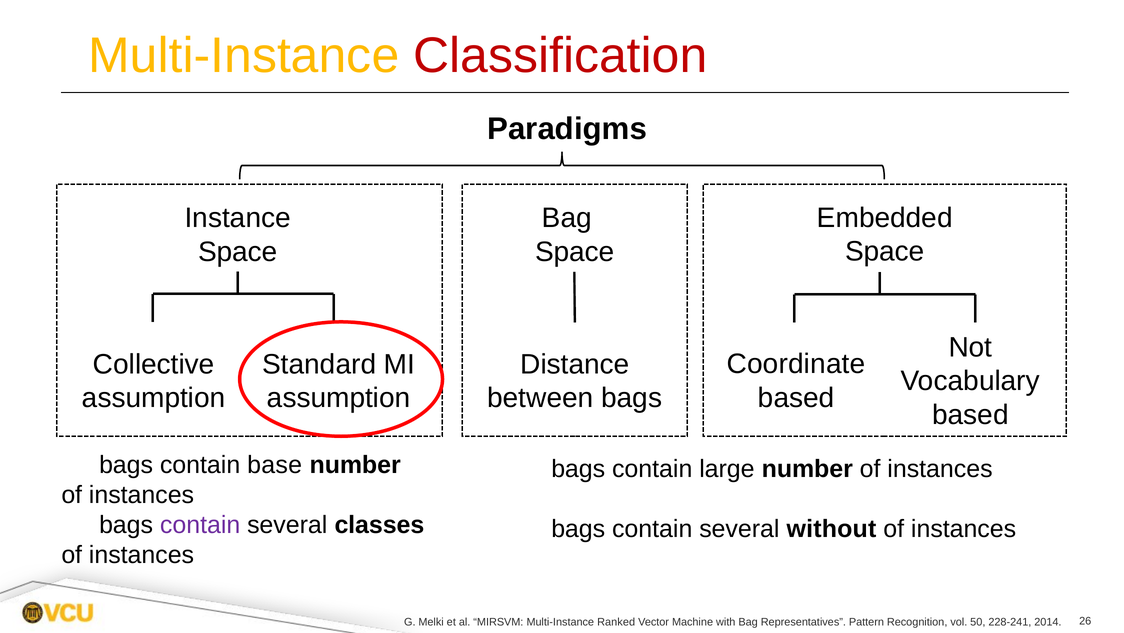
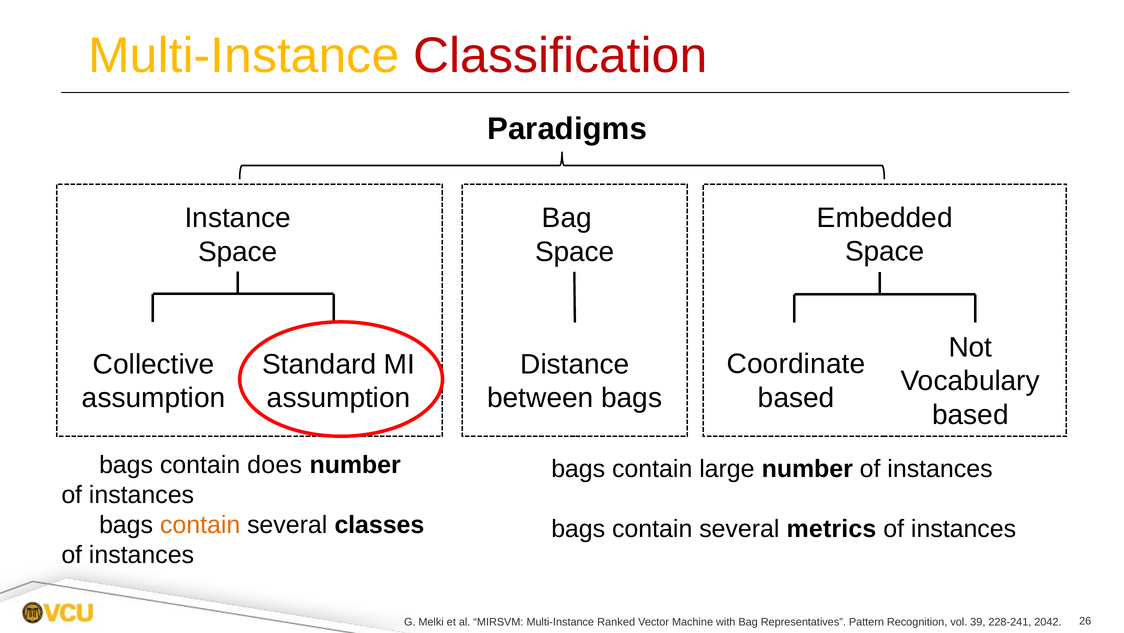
base: base -> does
contain at (200, 524) colour: purple -> orange
without: without -> metrics
50: 50 -> 39
2014: 2014 -> 2042
